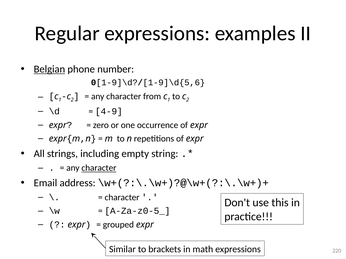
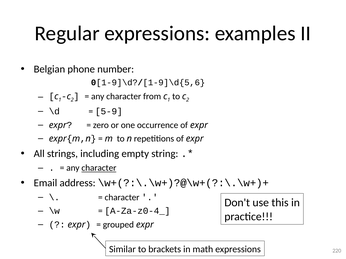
Belgian underline: present -> none
4-9: 4-9 -> 5-9
A-Za-z0-5_: A-Za-z0-5_ -> A-Za-z0-4_
